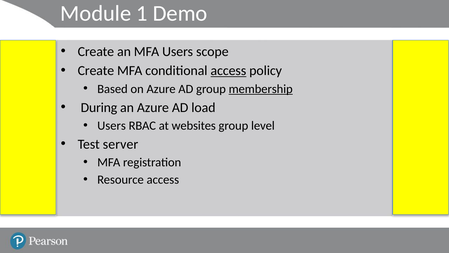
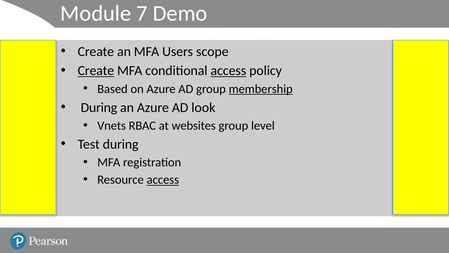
1: 1 -> 7
Create at (96, 71) underline: none -> present
load: load -> look
Users at (112, 125): Users -> Vnets
Test server: server -> during
access at (163, 180) underline: none -> present
